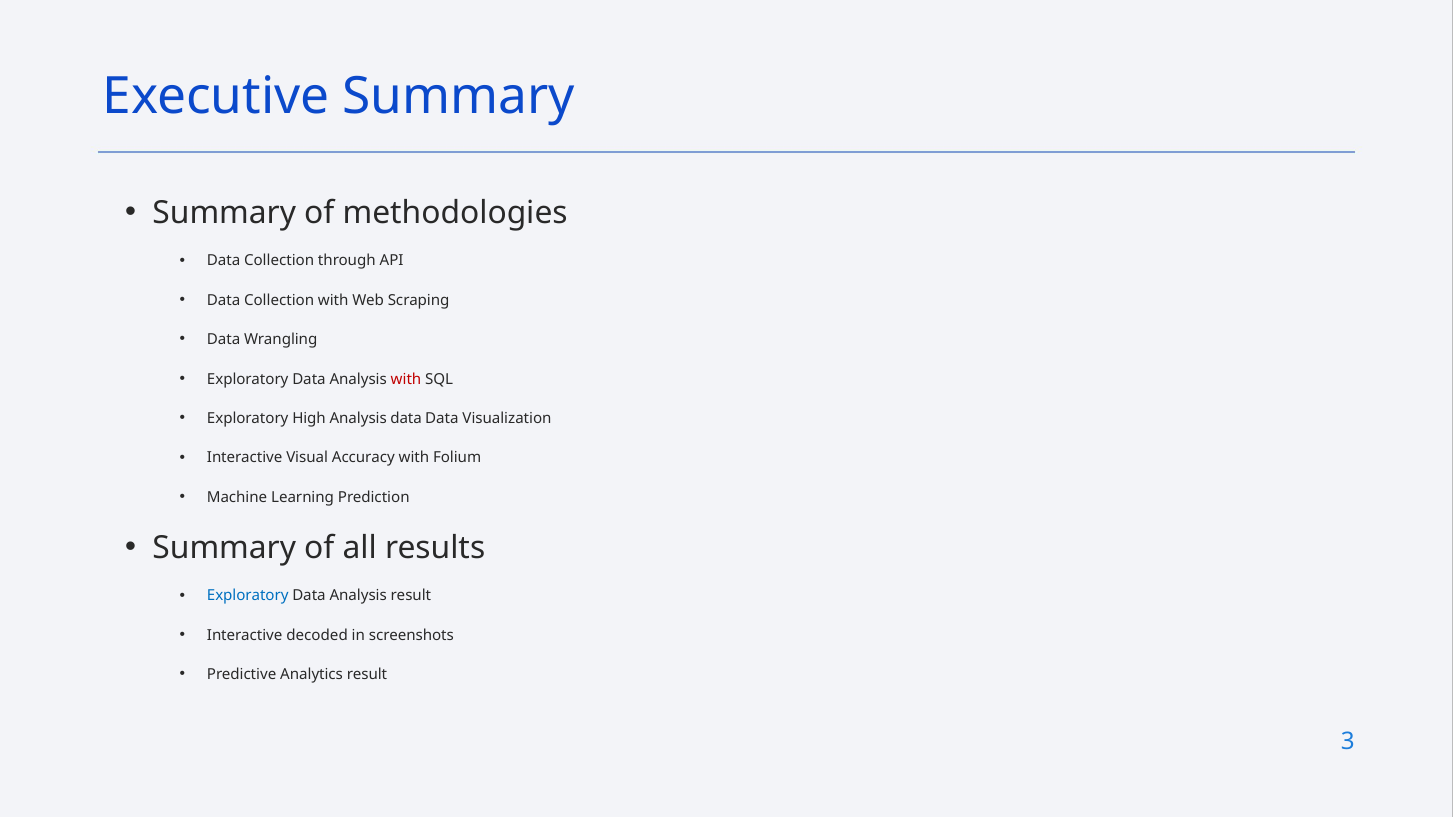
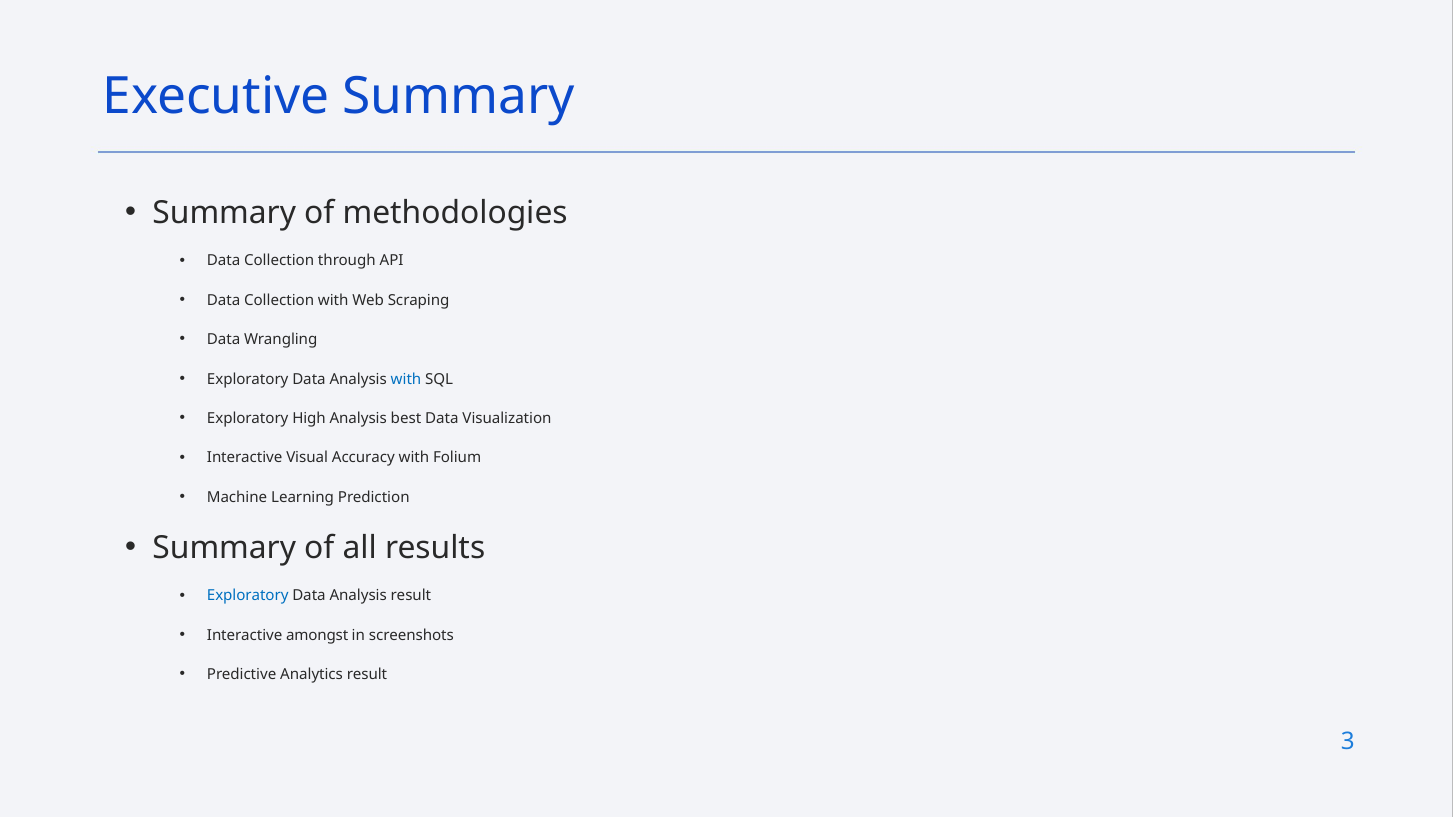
with at (406, 379) colour: red -> blue
Analysis data: data -> best
decoded: decoded -> amongst
